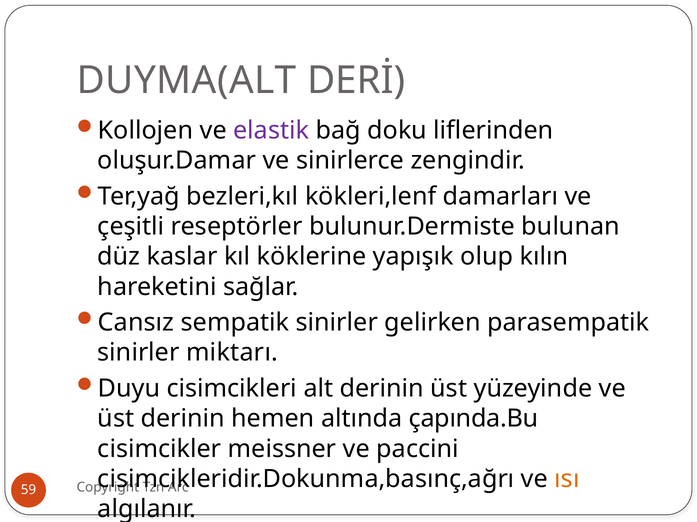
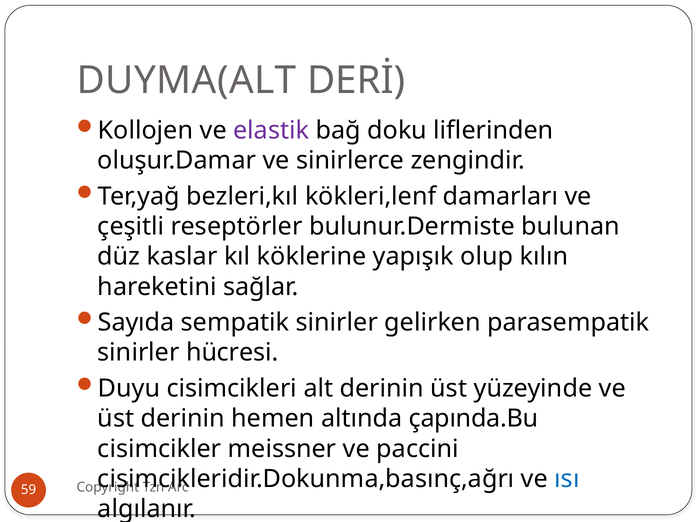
Cansız: Cansız -> Sayıda
miktarı: miktarı -> hücresi
ısı colour: orange -> blue
